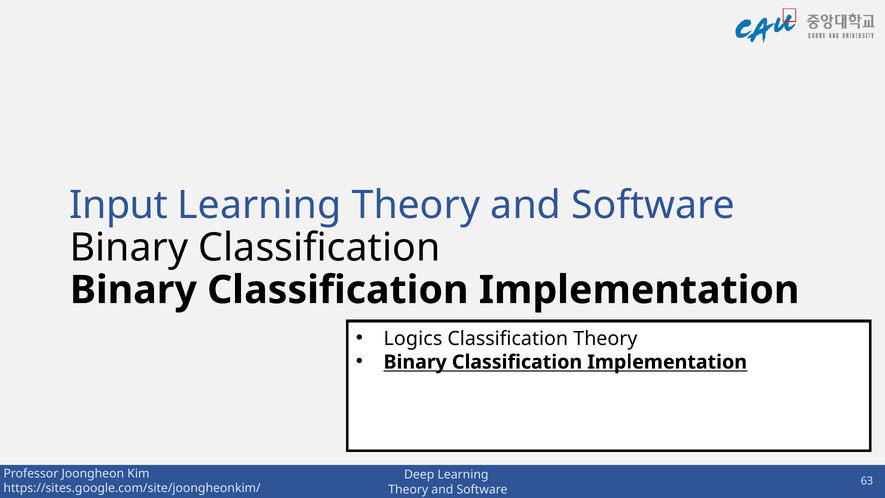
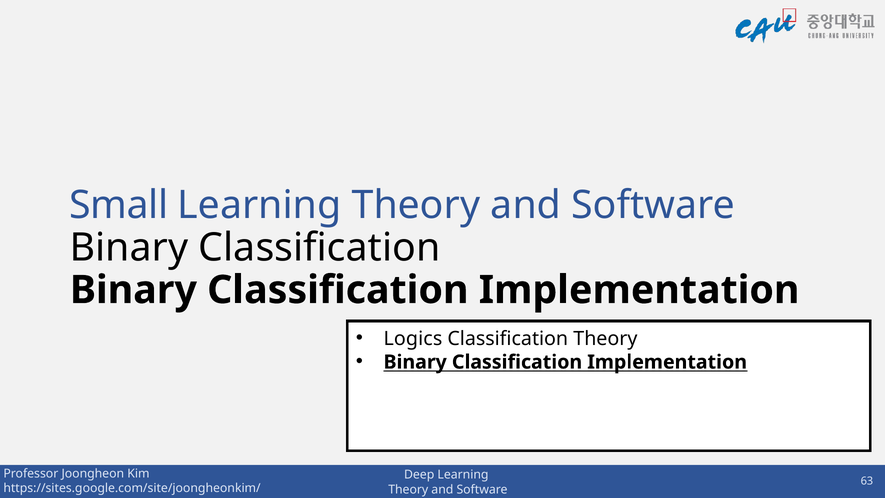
Input: Input -> Small
